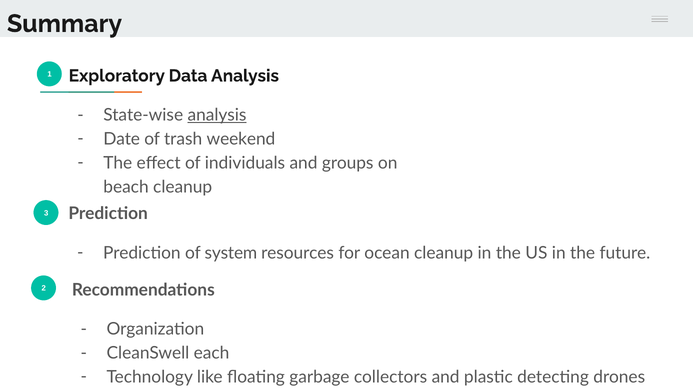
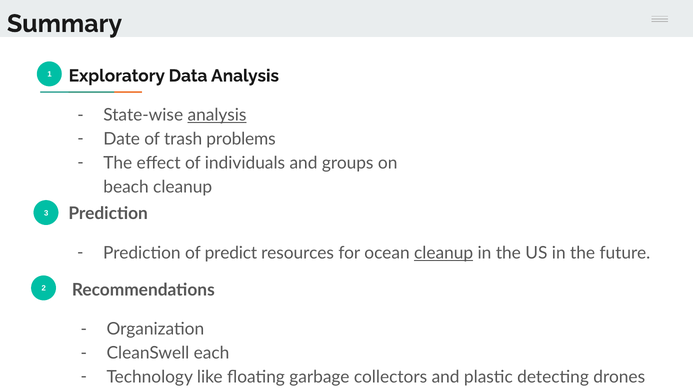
weekend: weekend -> problems
system: system -> predict
cleanup at (444, 253) underline: none -> present
